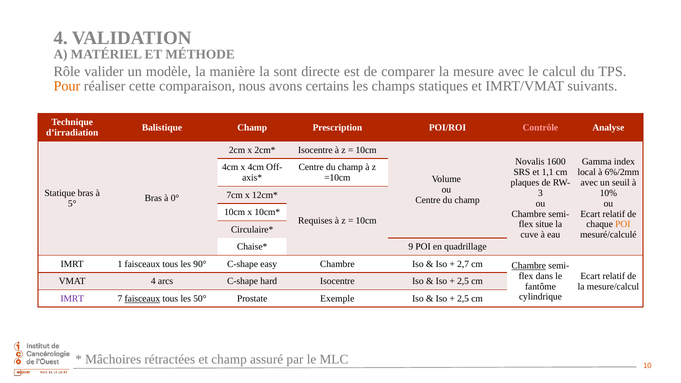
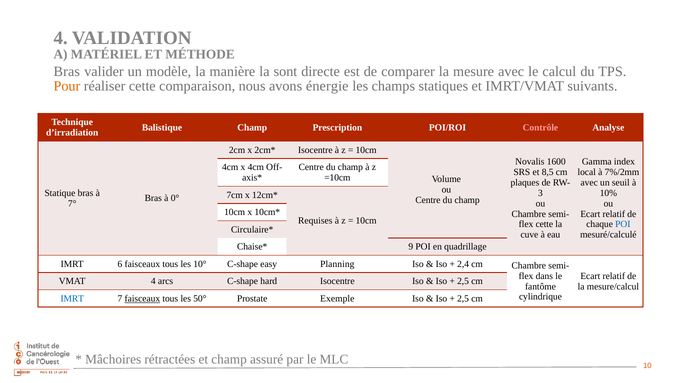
Rôle at (67, 72): Rôle -> Bras
certains: certains -> énergie
1,1: 1,1 -> 8,5
6%/2mm: 6%/2mm -> 7%/2mm
5°: 5° -> 7°
situe at (544, 224): situe -> cette
POI at (623, 224) colour: orange -> blue
1: 1 -> 6
90°: 90° -> 10°
easy Chambre: Chambre -> Planning
2,7: 2,7 -> 2,4
Chambre at (529, 266) underline: present -> none
IMRT at (72, 299) colour: purple -> blue
